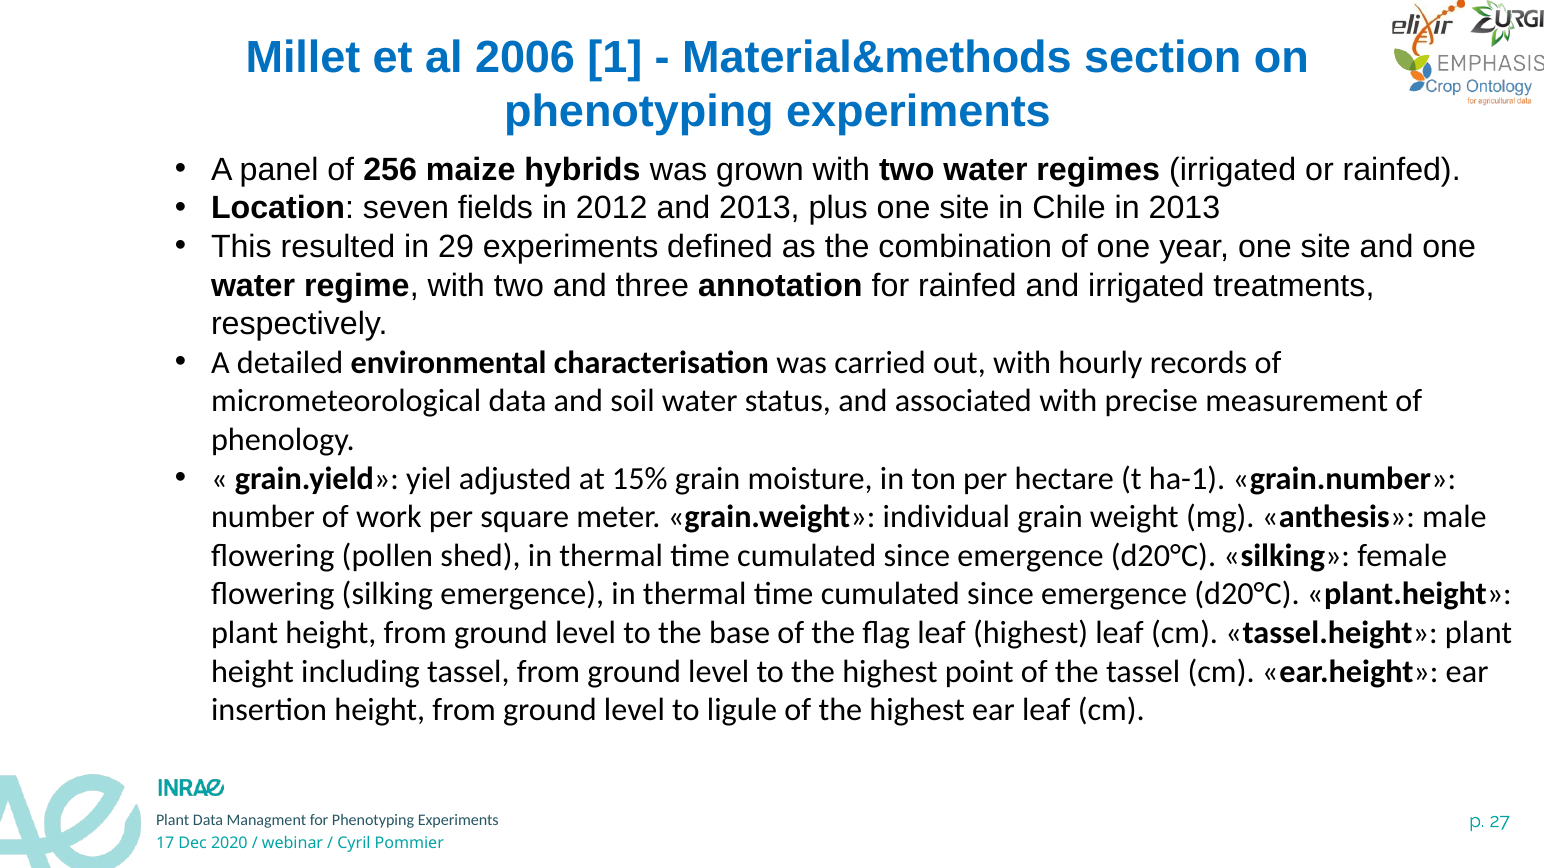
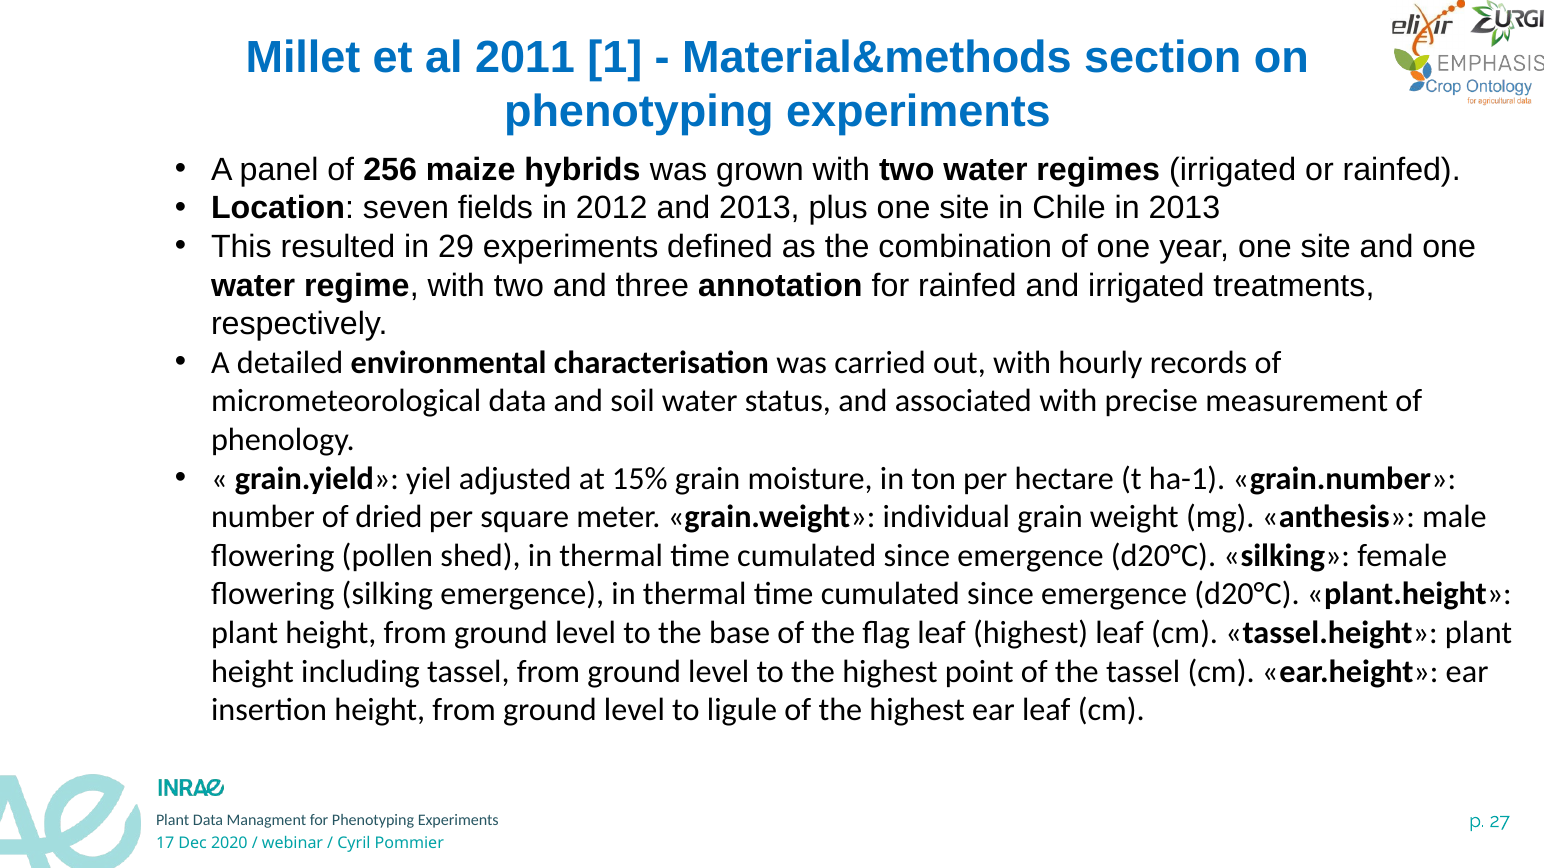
2006: 2006 -> 2011
work: work -> dried
